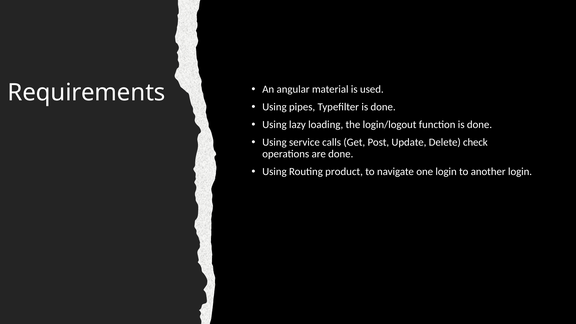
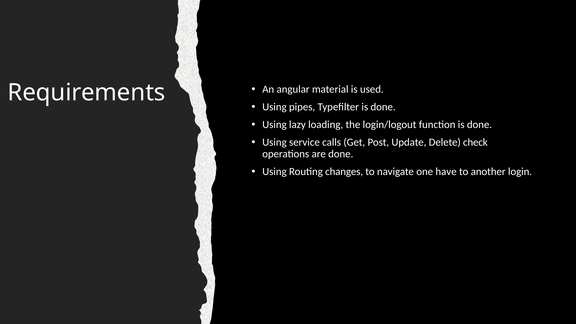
product: product -> changes
one login: login -> have
